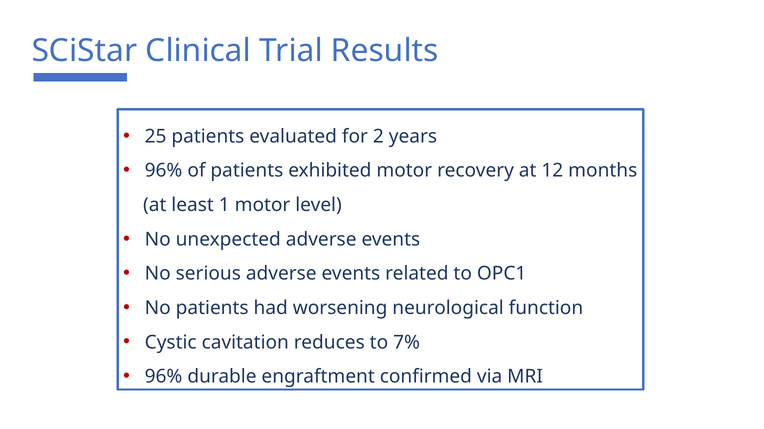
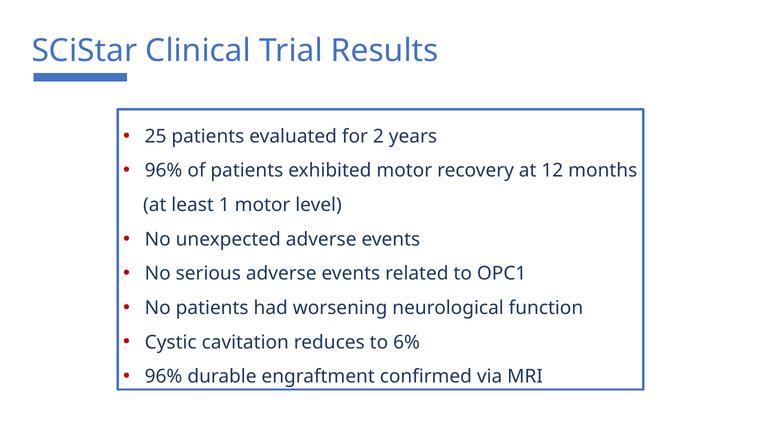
7%: 7% -> 6%
